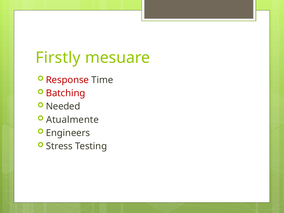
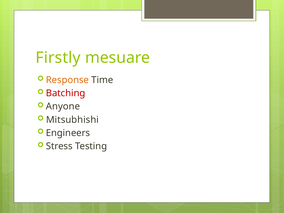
Response colour: red -> orange
Needed: Needed -> Anyone
Atualmente: Atualmente -> Mitsubhishi
